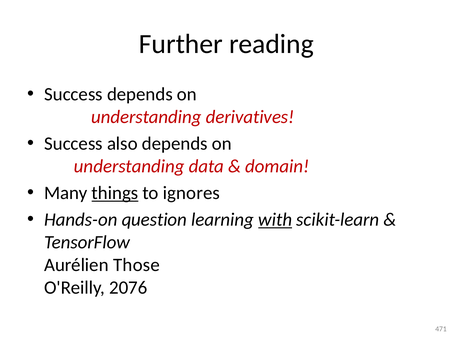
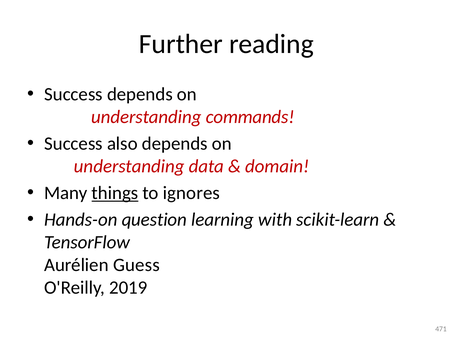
derivatives: derivatives -> commands
with underline: present -> none
Those: Those -> Guess
2076: 2076 -> 2019
